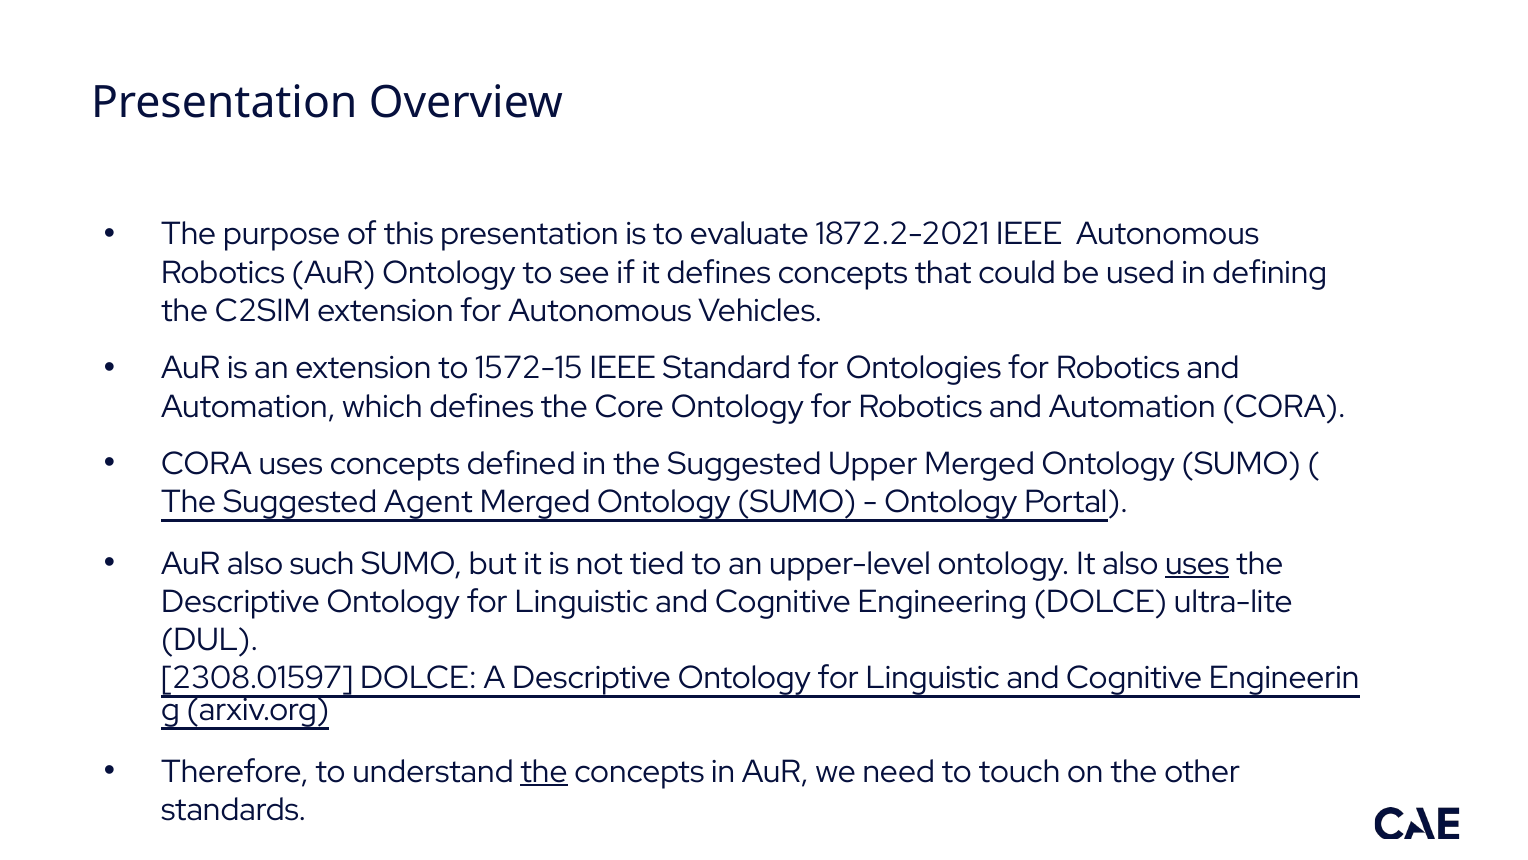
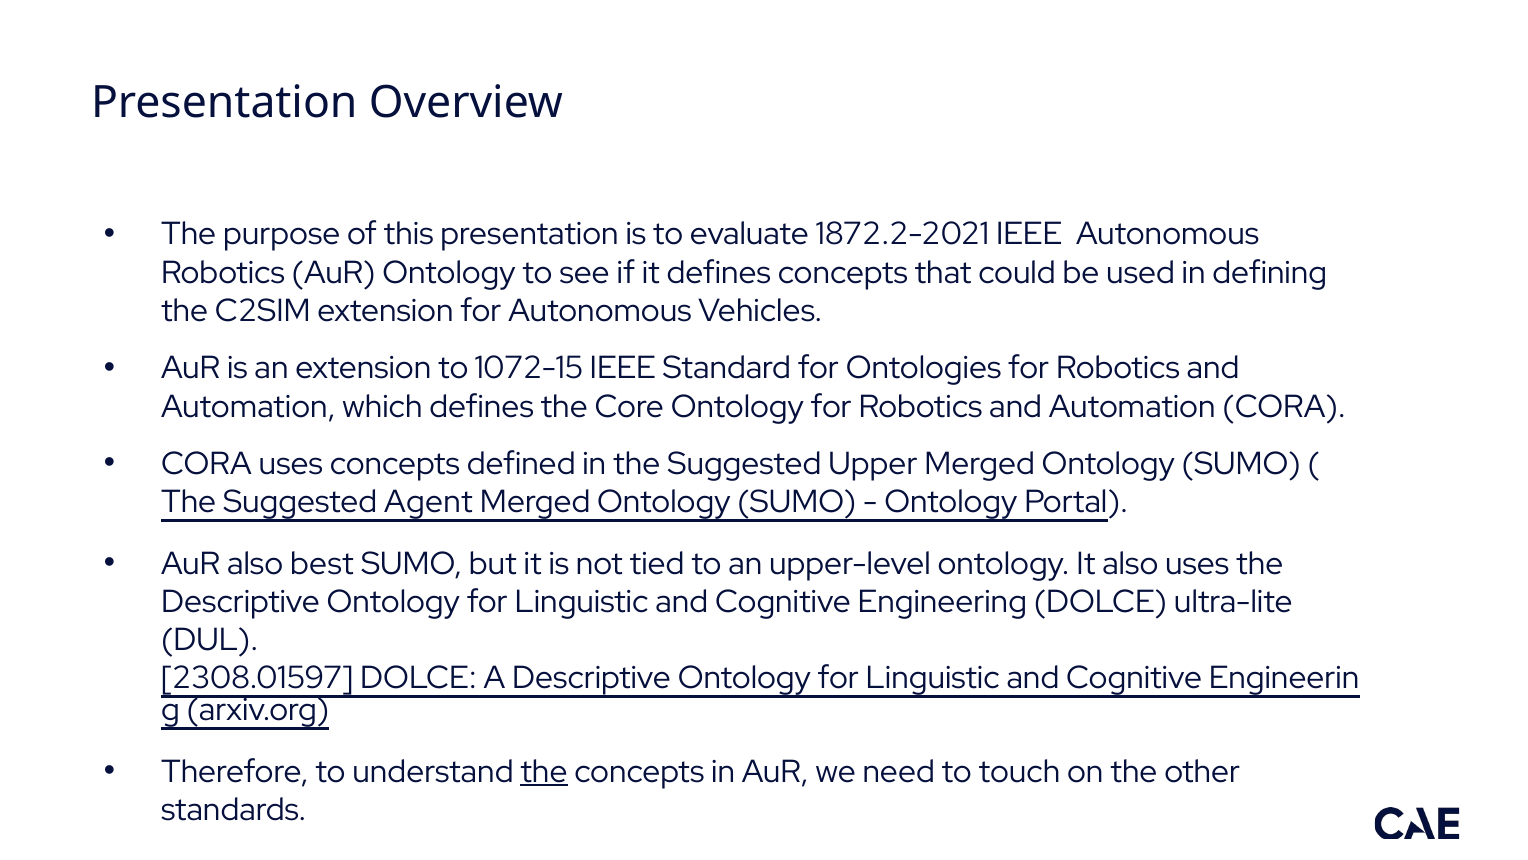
1572-15: 1572-15 -> 1072-15
such: such -> best
uses at (1197, 563) underline: present -> none
